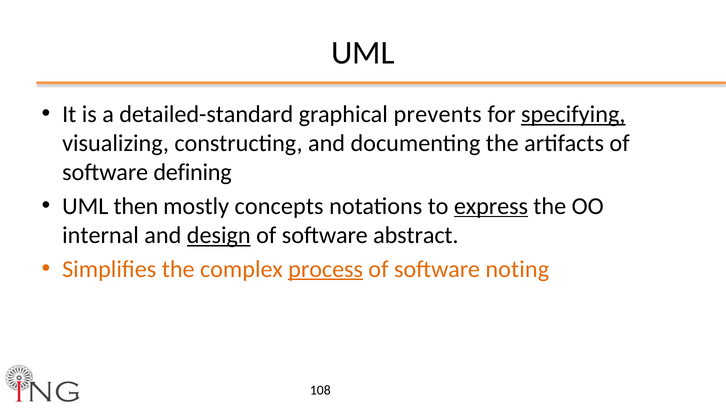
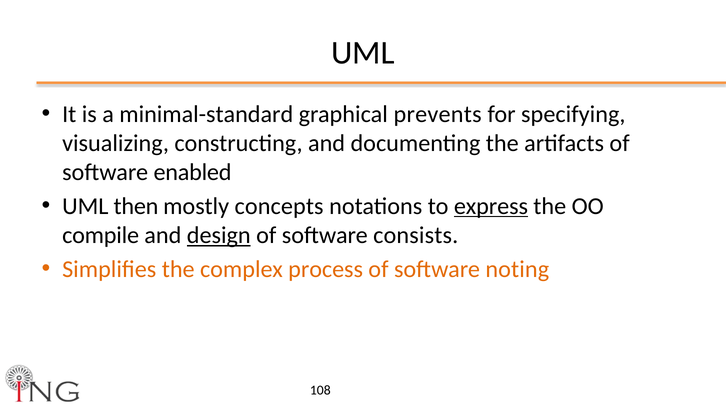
detailed-standard: detailed-standard -> minimal-standard
specifying underline: present -> none
defining: defining -> enabled
internal: internal -> compile
abstract: abstract -> consists
process underline: present -> none
